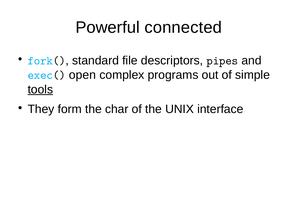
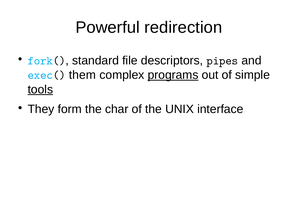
connected: connected -> redirection
open: open -> them
programs underline: none -> present
